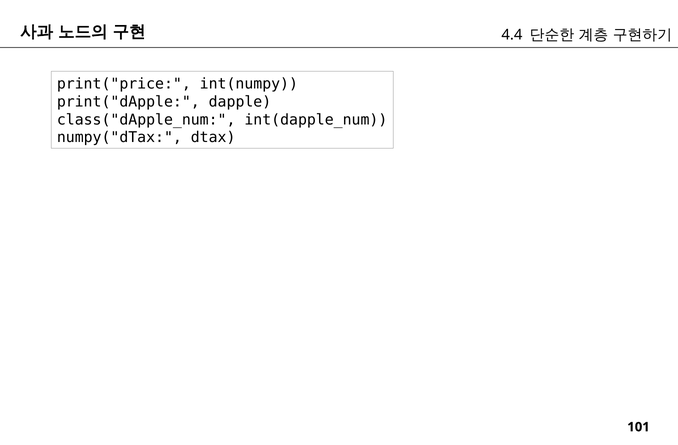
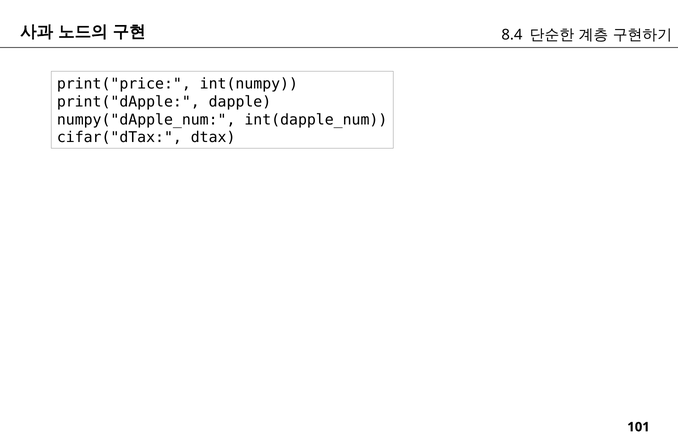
4.4: 4.4 -> 8.4
class("dApple_num: class("dApple_num -> numpy("dApple_num
numpy("dTax: numpy("dTax -> cifar("dTax
